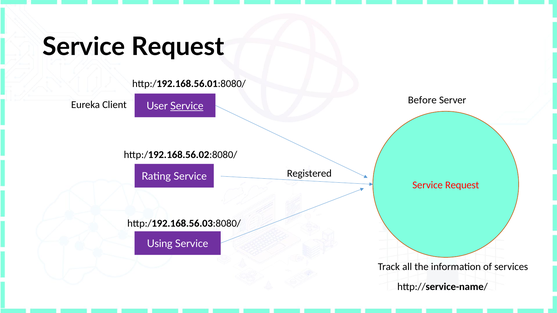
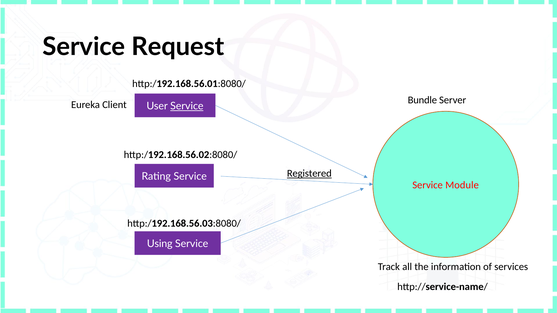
Before: Before -> Bundle
Registered underline: none -> present
Request at (462, 185): Request -> Module
